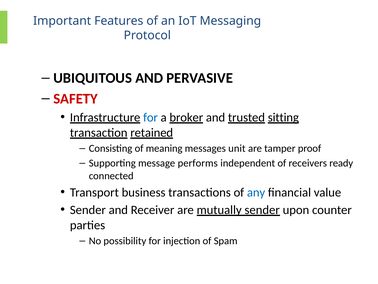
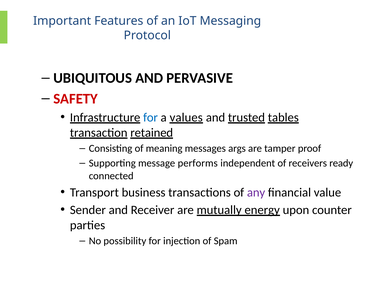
broker: broker -> values
sitting: sitting -> tables
unit: unit -> args
any colour: blue -> purple
mutually sender: sender -> energy
